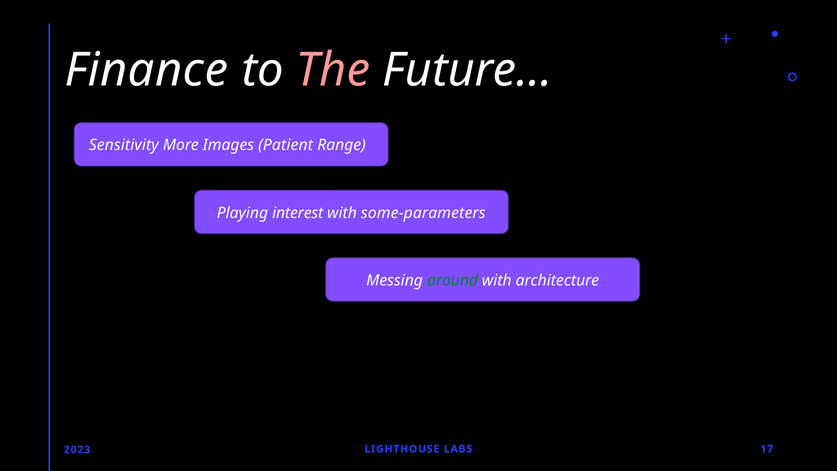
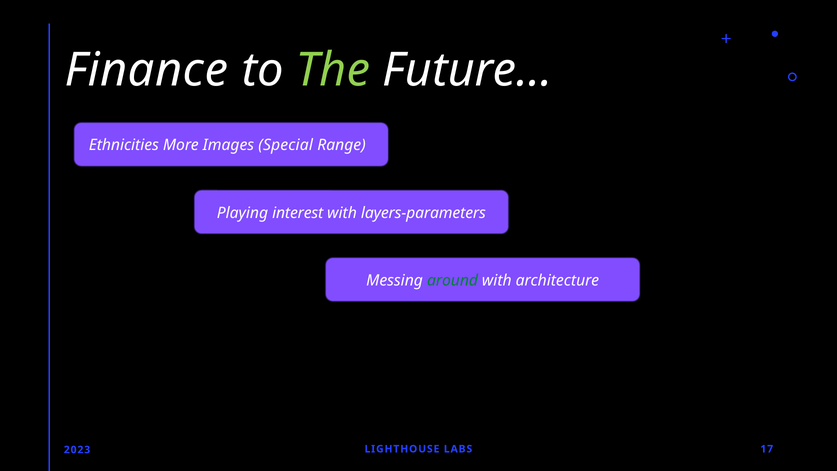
The colour: pink -> light green
Sensitivity: Sensitivity -> Ethnicities
Patient: Patient -> Special
some-parameters: some-parameters -> layers-parameters
